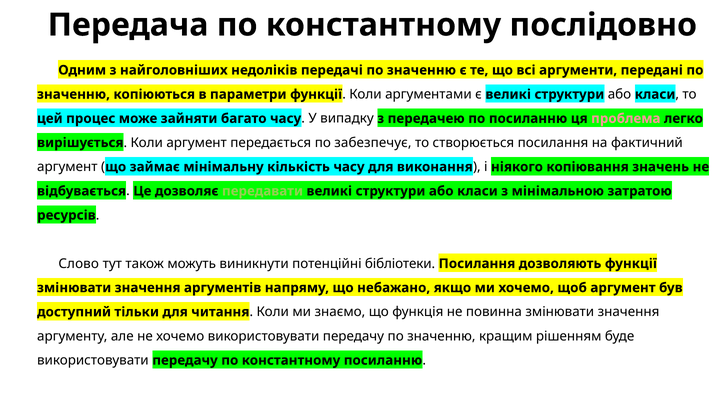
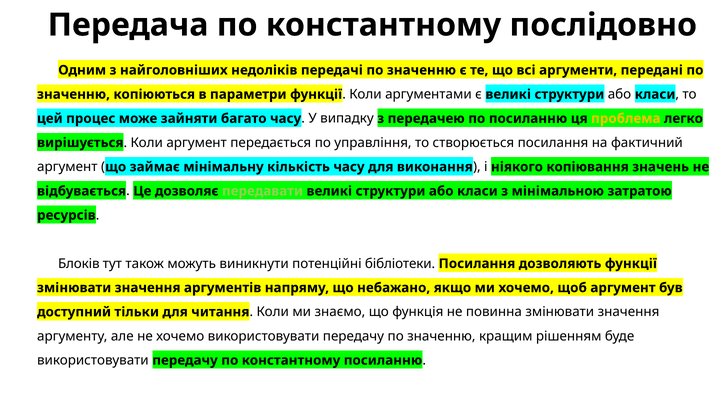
проблема colour: pink -> yellow
забезпечує: забезпечує -> управління
Слово: Слово -> Блоків
